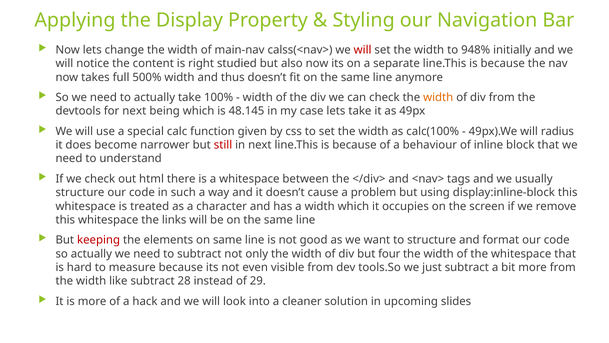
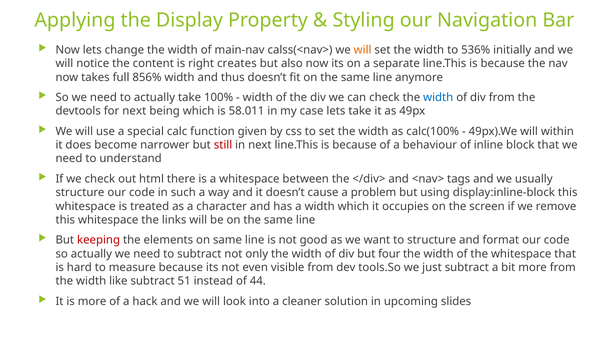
will at (363, 50) colour: red -> orange
948%: 948% -> 536%
studied: studied -> creates
500%: 500% -> 856%
width at (438, 97) colour: orange -> blue
48.145: 48.145 -> 58.011
radius: radius -> within
28: 28 -> 51
29: 29 -> 44
